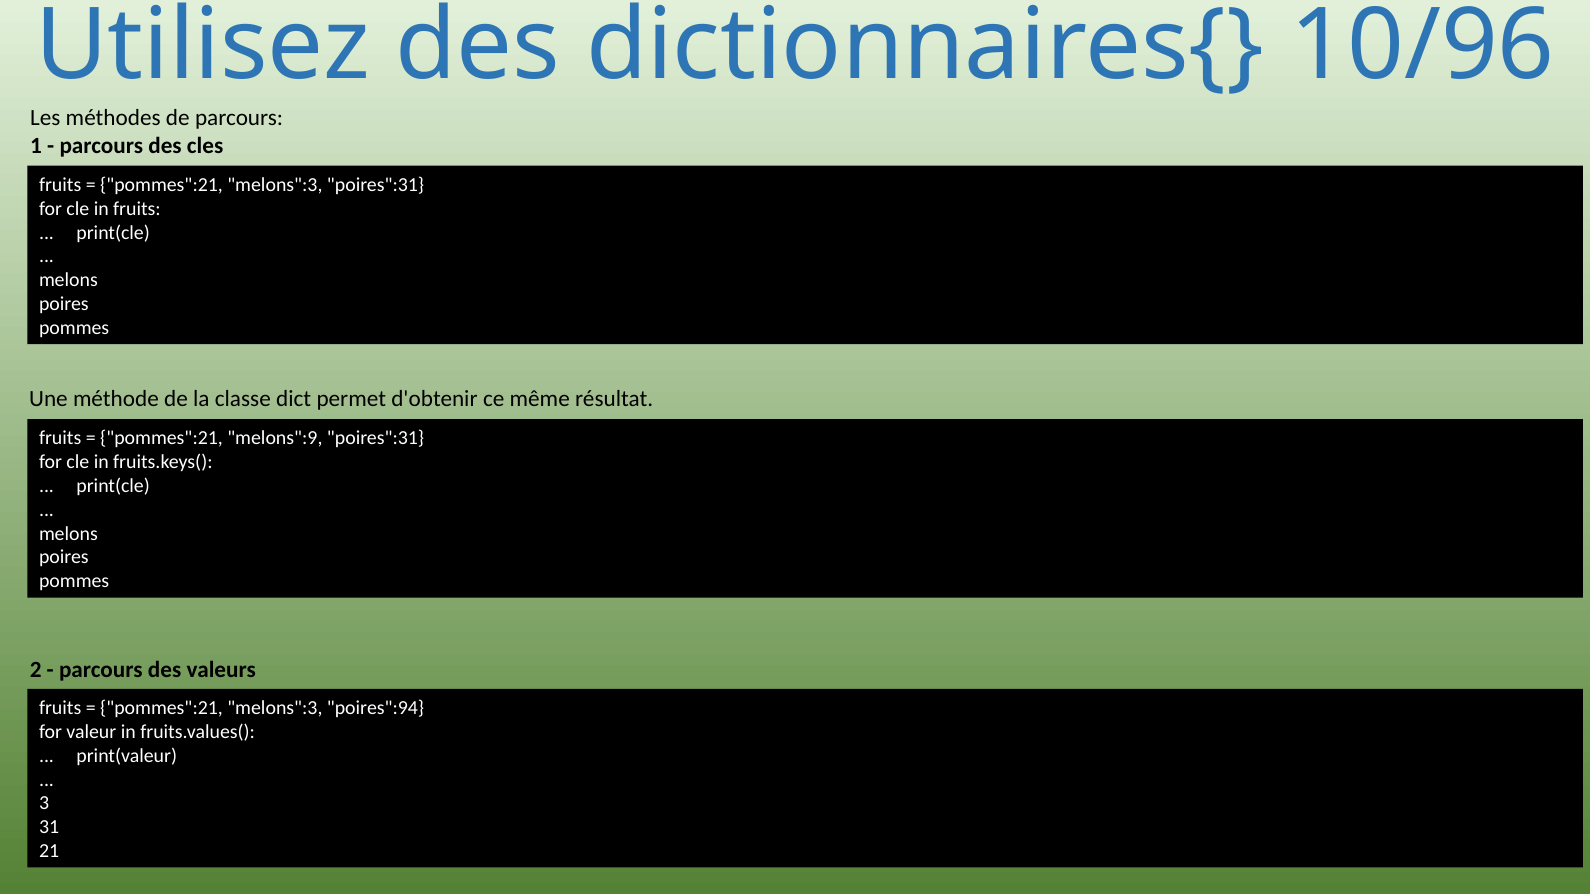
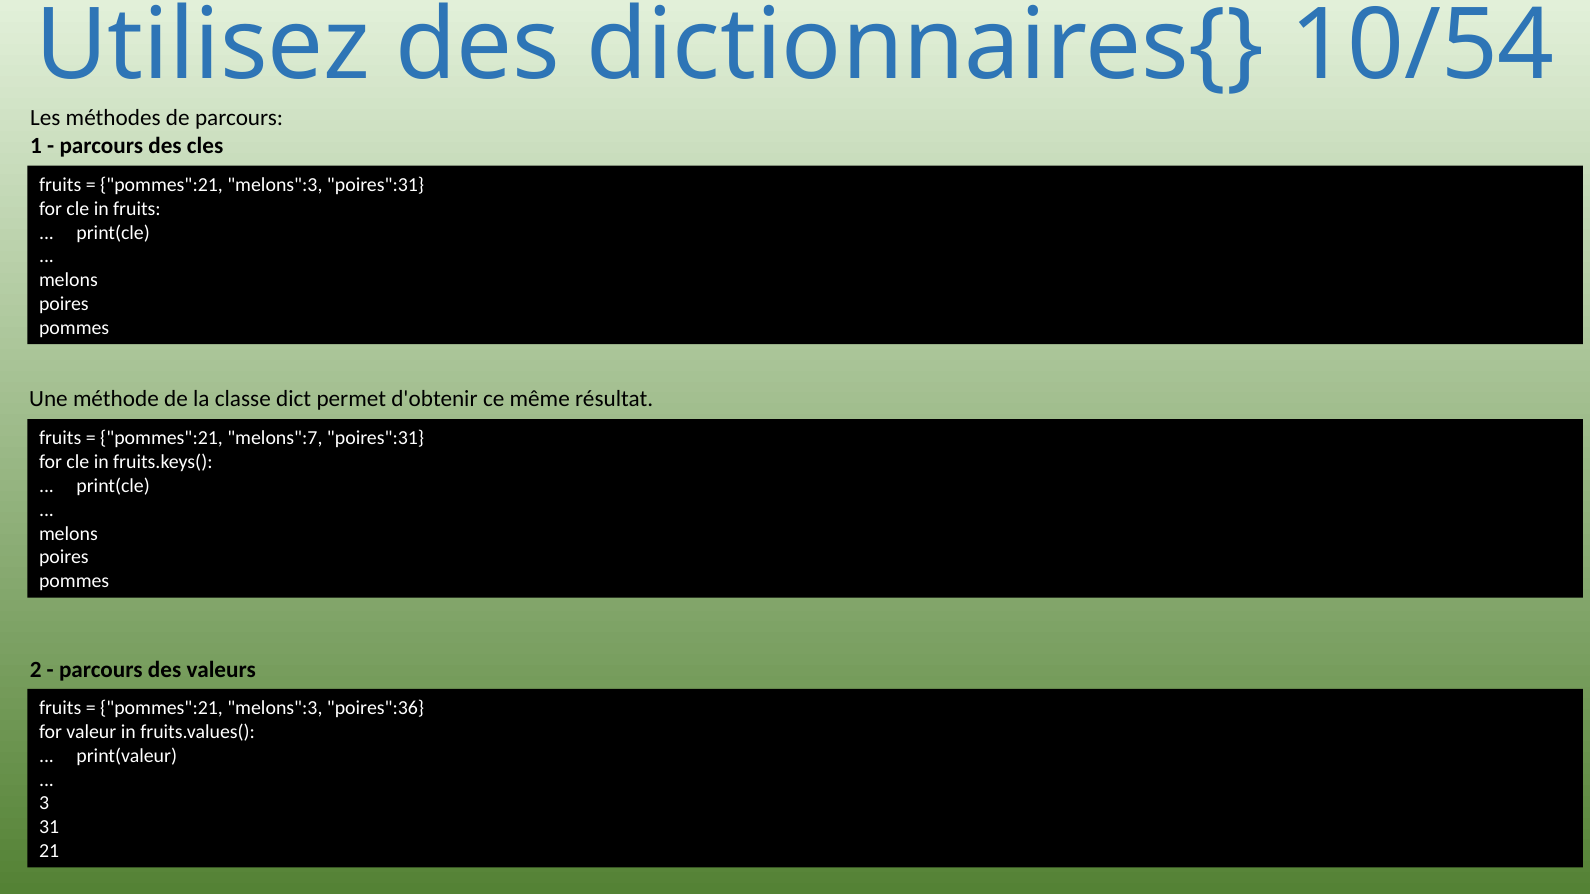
10/96: 10/96 -> 10/54
melons":9: melons":9 -> melons":7
poires":94: poires":94 -> poires":36
